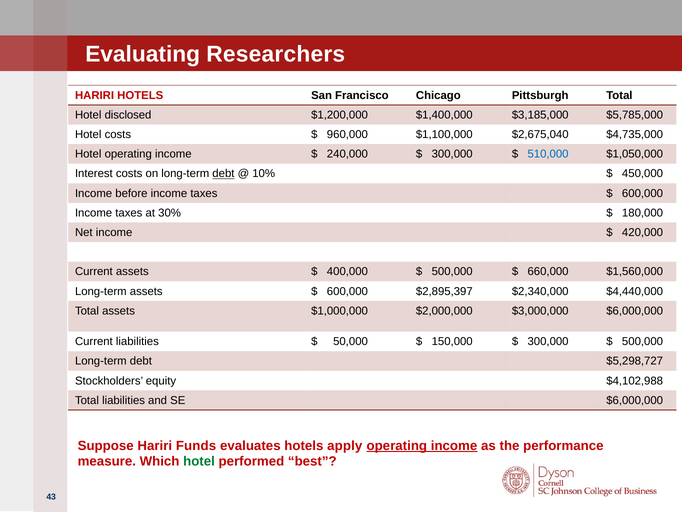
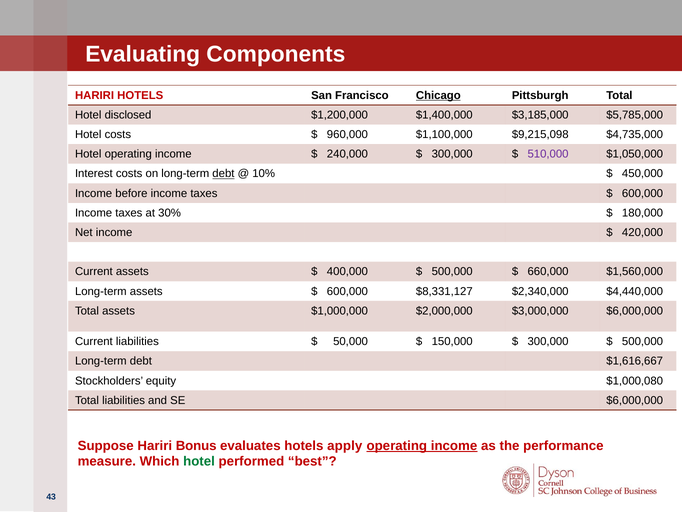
Researchers: Researchers -> Components
Chicago underline: none -> present
$2,675,040: $2,675,040 -> $9,215,098
510,000 colour: blue -> purple
$2,895,397: $2,895,397 -> $8,331,127
$5,298,727: $5,298,727 -> $1,616,667
$4,102,988: $4,102,988 -> $1,000,080
Funds: Funds -> Bonus
